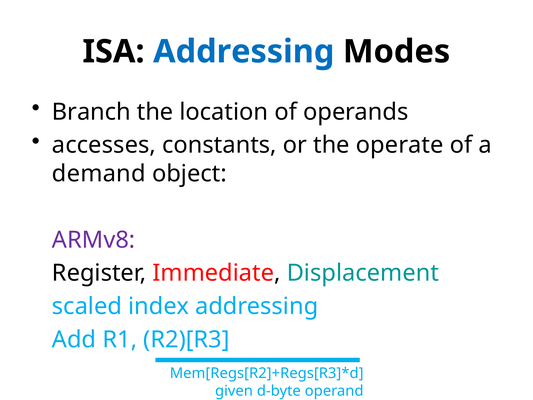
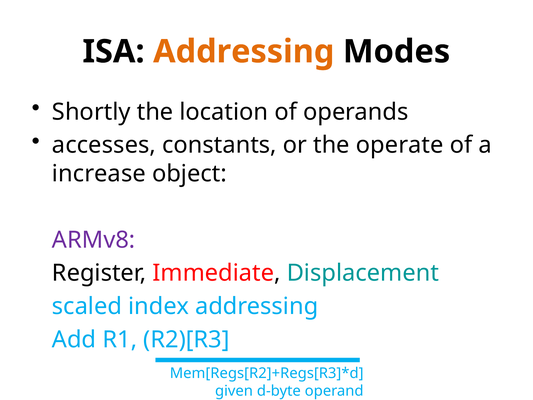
Addressing at (244, 52) colour: blue -> orange
Branch: Branch -> Shortly
demand: demand -> increase
